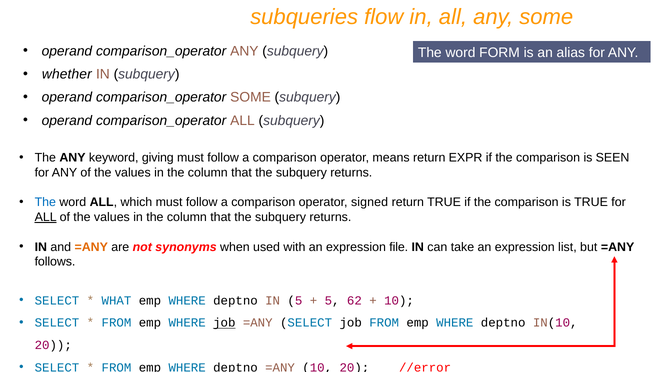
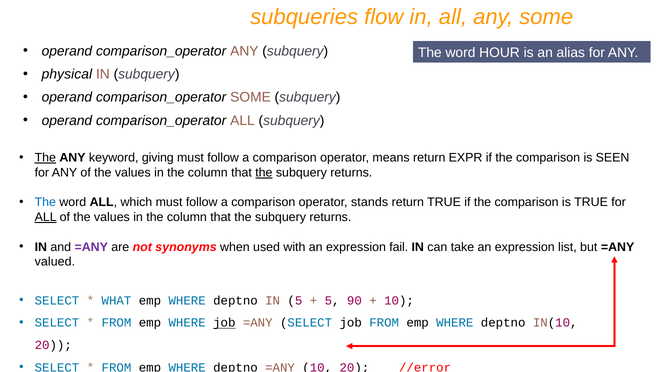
FORM: FORM -> HOUR
whether: whether -> physical
The at (45, 158) underline: none -> present
the at (264, 172) underline: none -> present
signed: signed -> stands
=ANY at (91, 247) colour: orange -> purple
file: file -> fail
follows: follows -> valued
62: 62 -> 90
